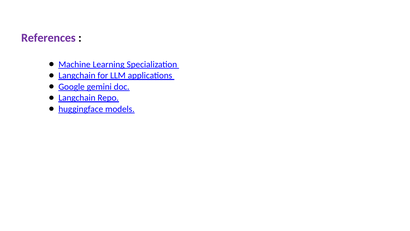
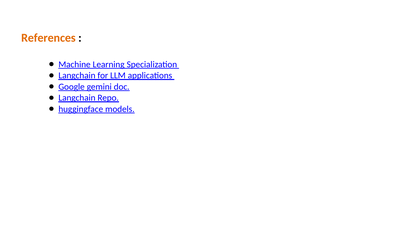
References colour: purple -> orange
